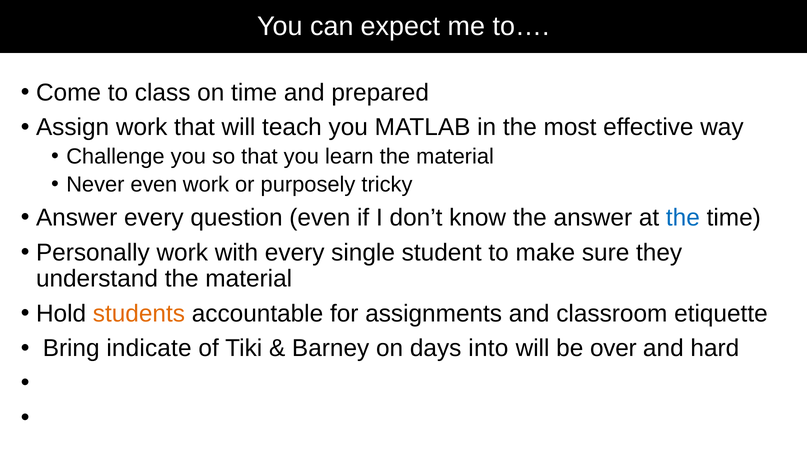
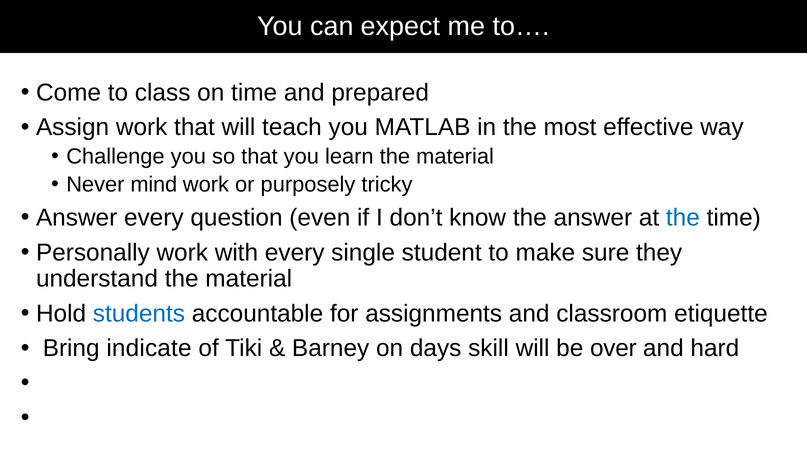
Never even: even -> mind
students colour: orange -> blue
into: into -> skill
